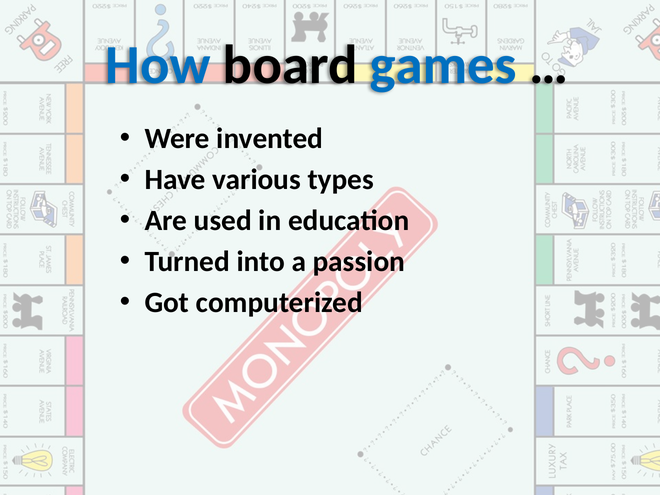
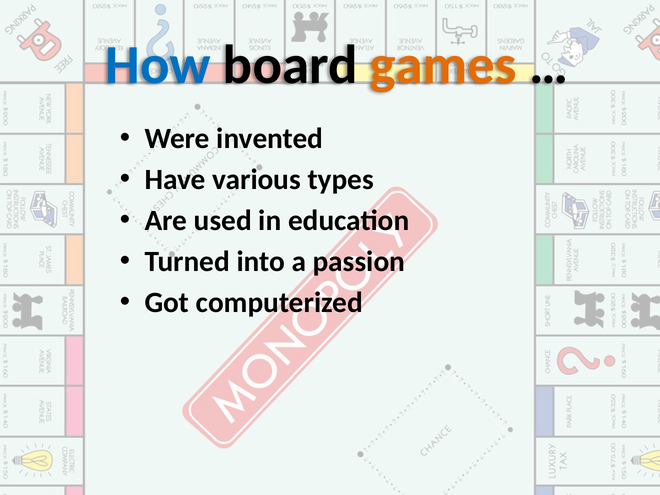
games colour: blue -> orange
